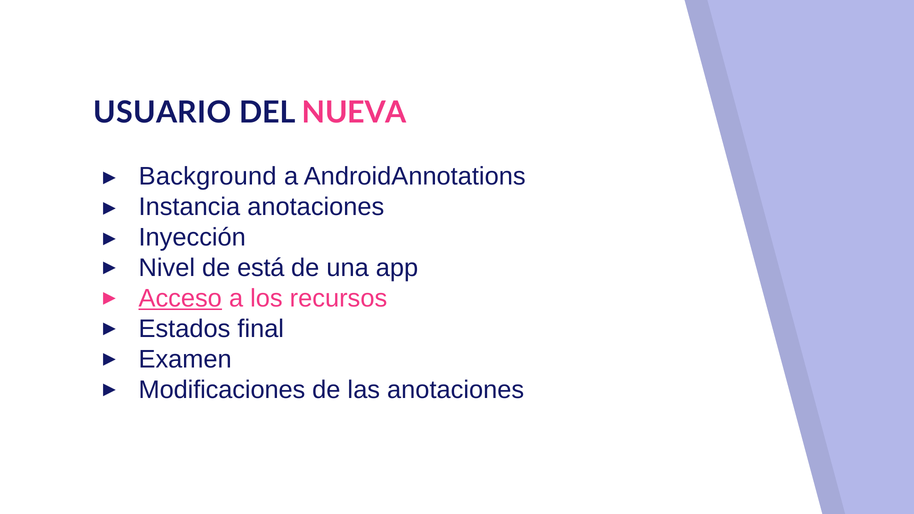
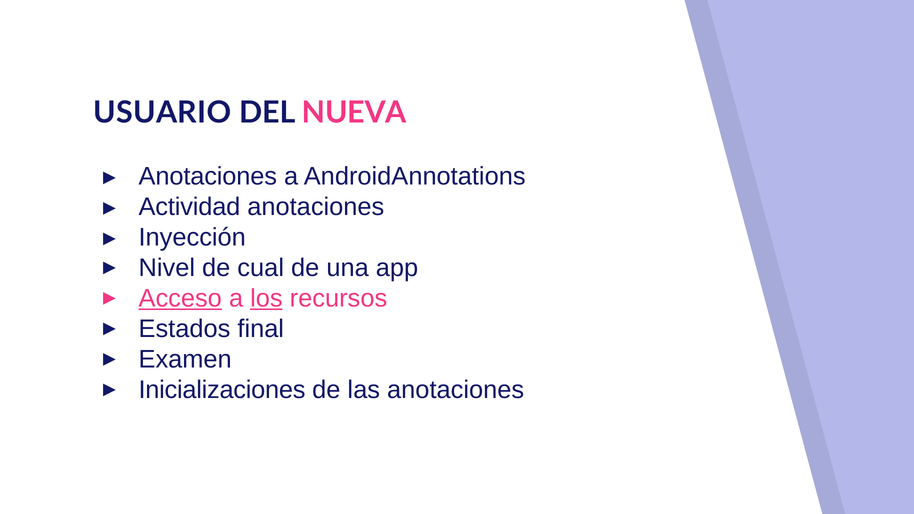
Background at (208, 177): Background -> Anotaciones
Instancia: Instancia -> Actividad
está: está -> cual
los underline: none -> present
Modificaciones: Modificaciones -> Inicializaciones
